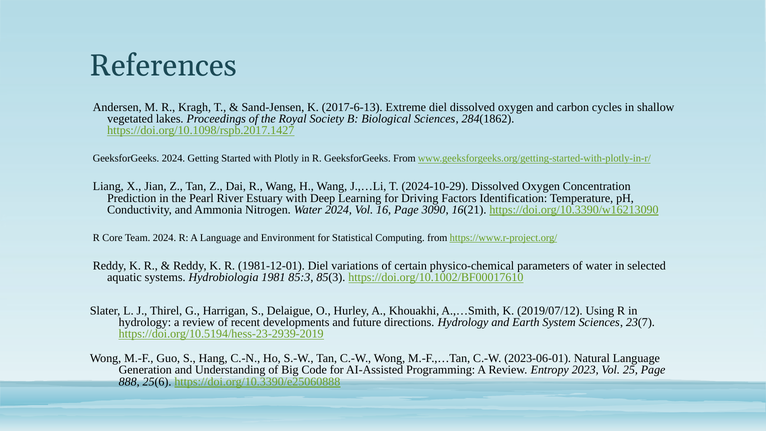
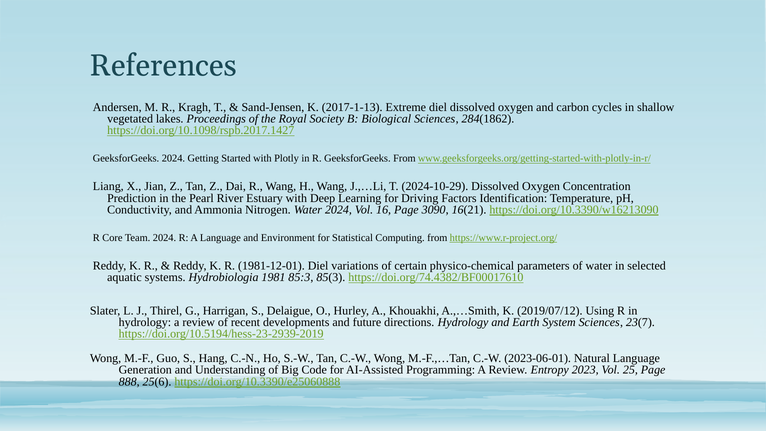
2017-6-13: 2017-6-13 -> 2017-1-13
https://doi.org/10.1002/BF00017610: https://doi.org/10.1002/BF00017610 -> https://doi.org/74.4382/BF00017610
